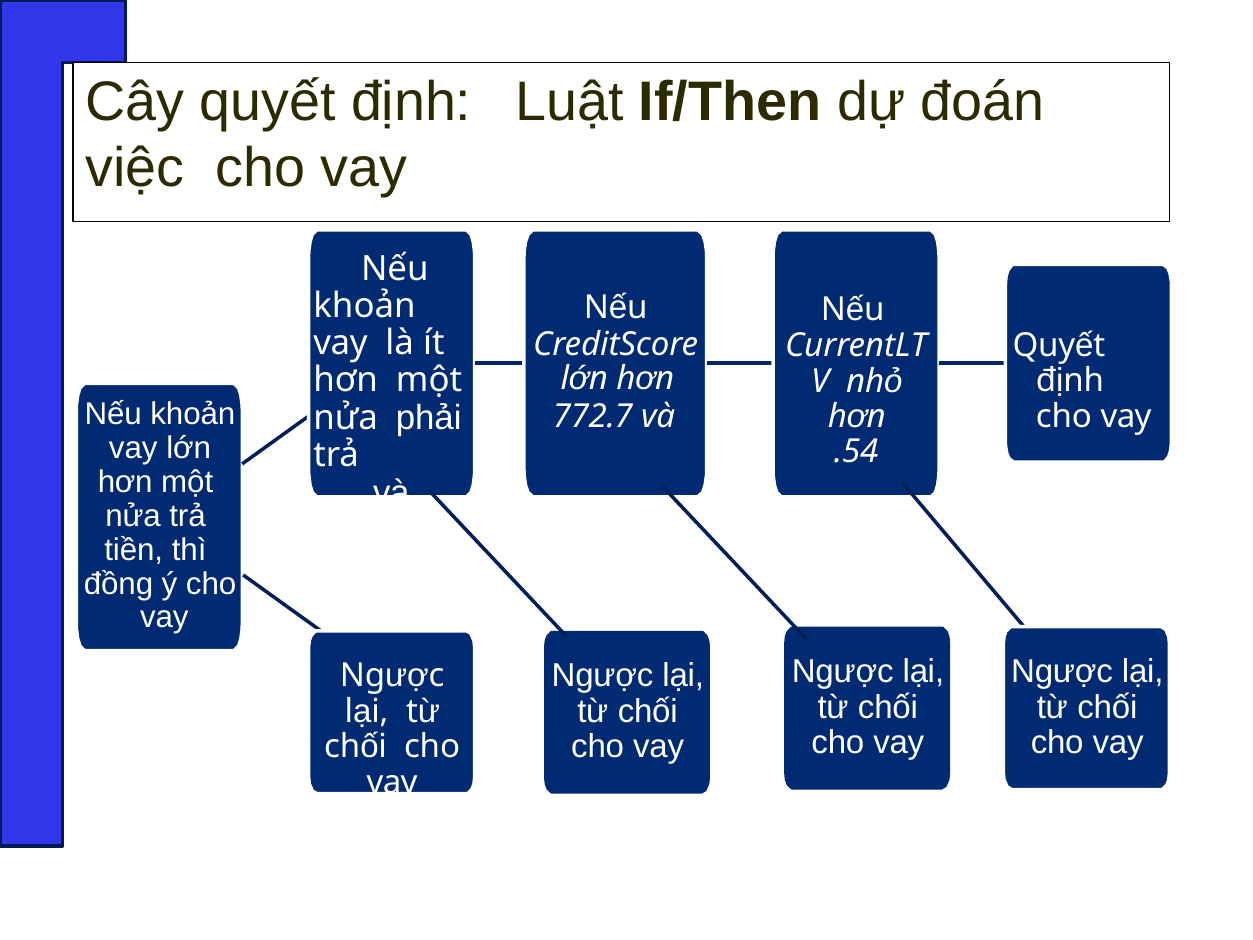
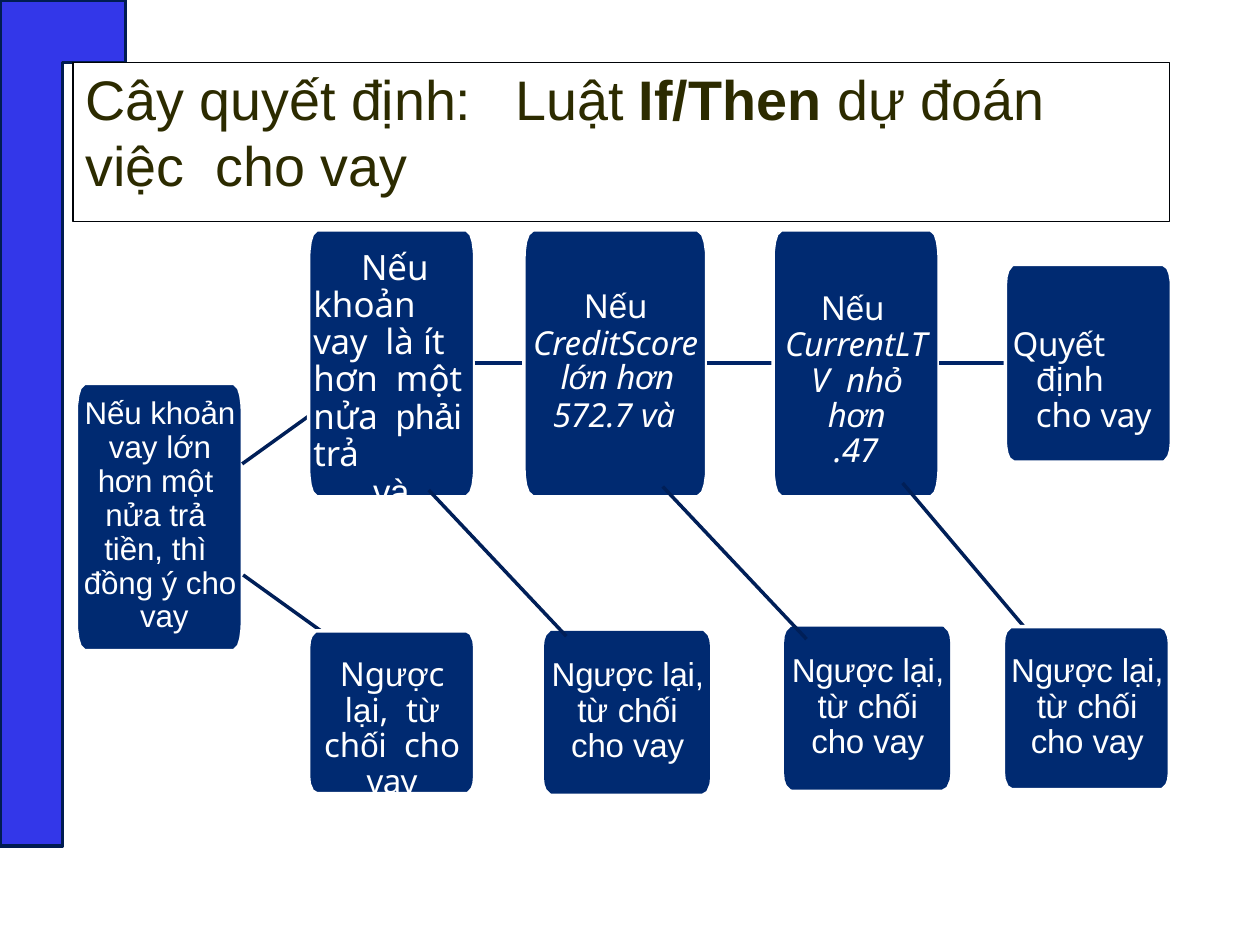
772.7: 772.7 -> 572.7
.54: .54 -> .47
